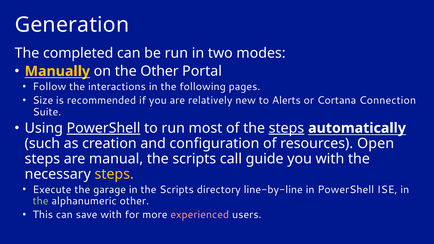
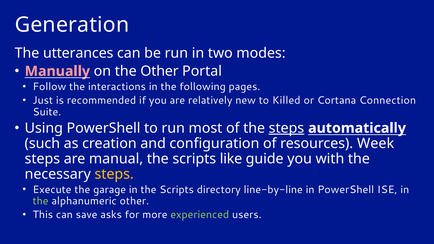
completed: completed -> utterances
Manually colour: yellow -> pink
Size: Size -> Just
Alerts: Alerts -> Killed
PowerShell at (104, 128) underline: present -> none
Open: Open -> Week
call: call -> like
save with: with -> asks
experienced colour: pink -> light green
